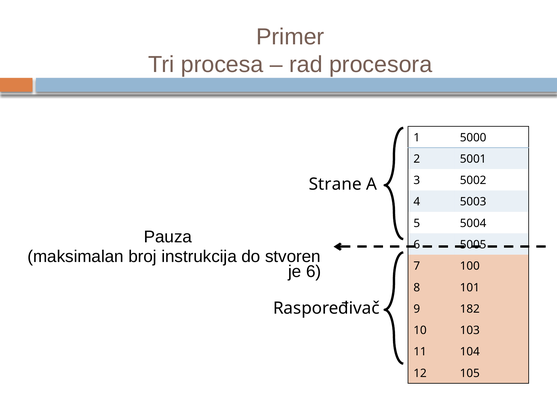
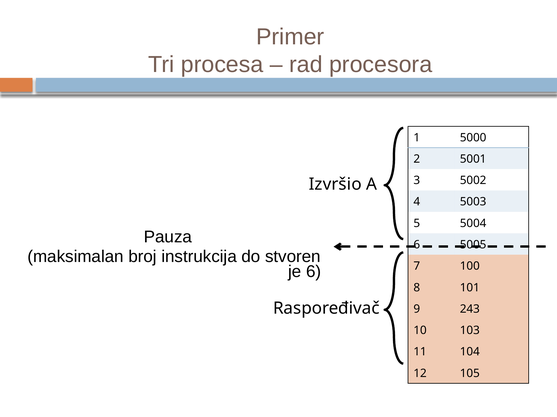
Strane: Strane -> Izvršio
182: 182 -> 243
